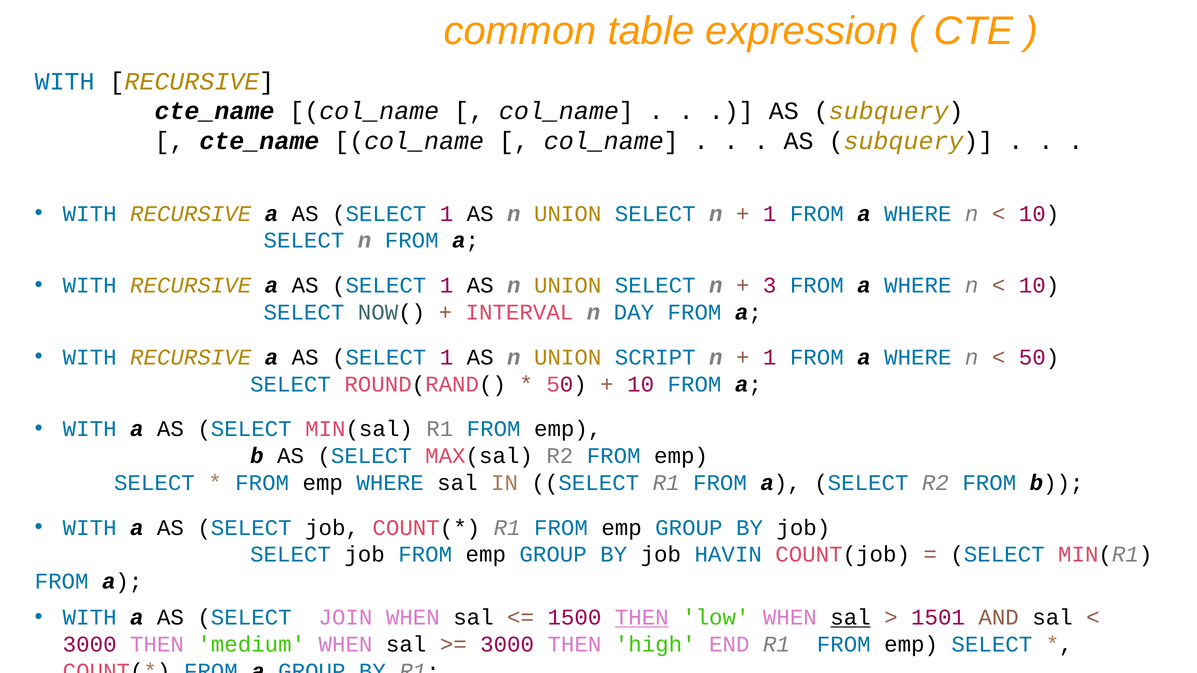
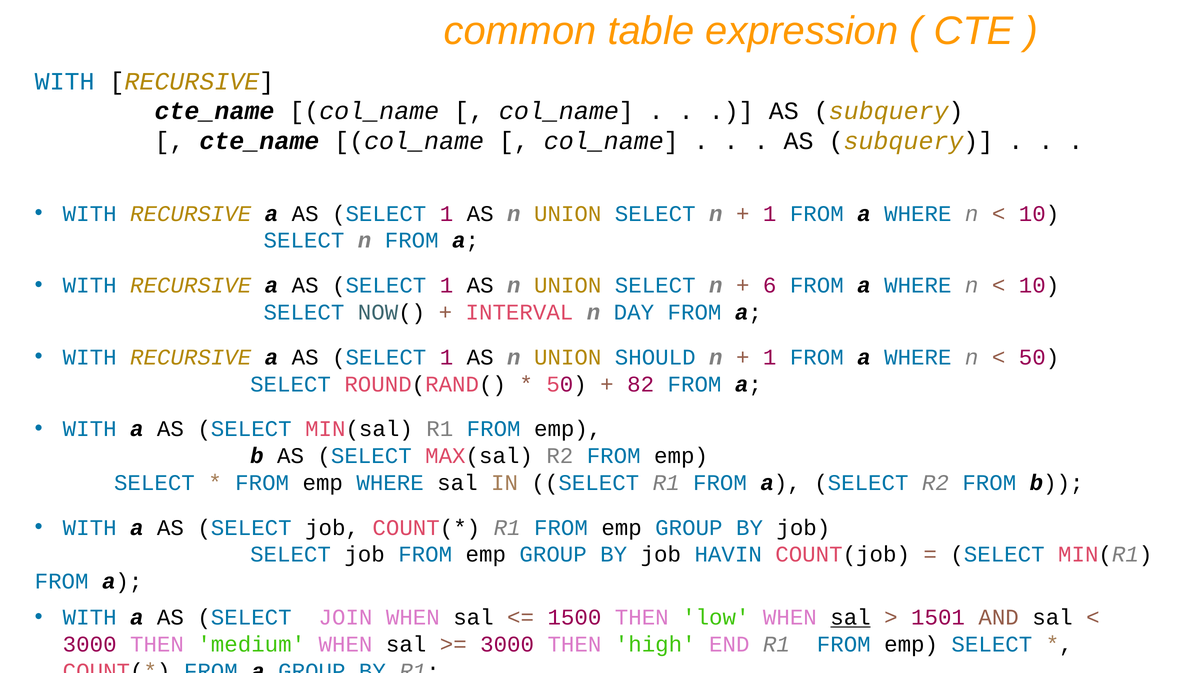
3: 3 -> 6
SCRIPT: SCRIPT -> SHOULD
10 at (641, 384): 10 -> 82
THEN at (642, 618) underline: present -> none
